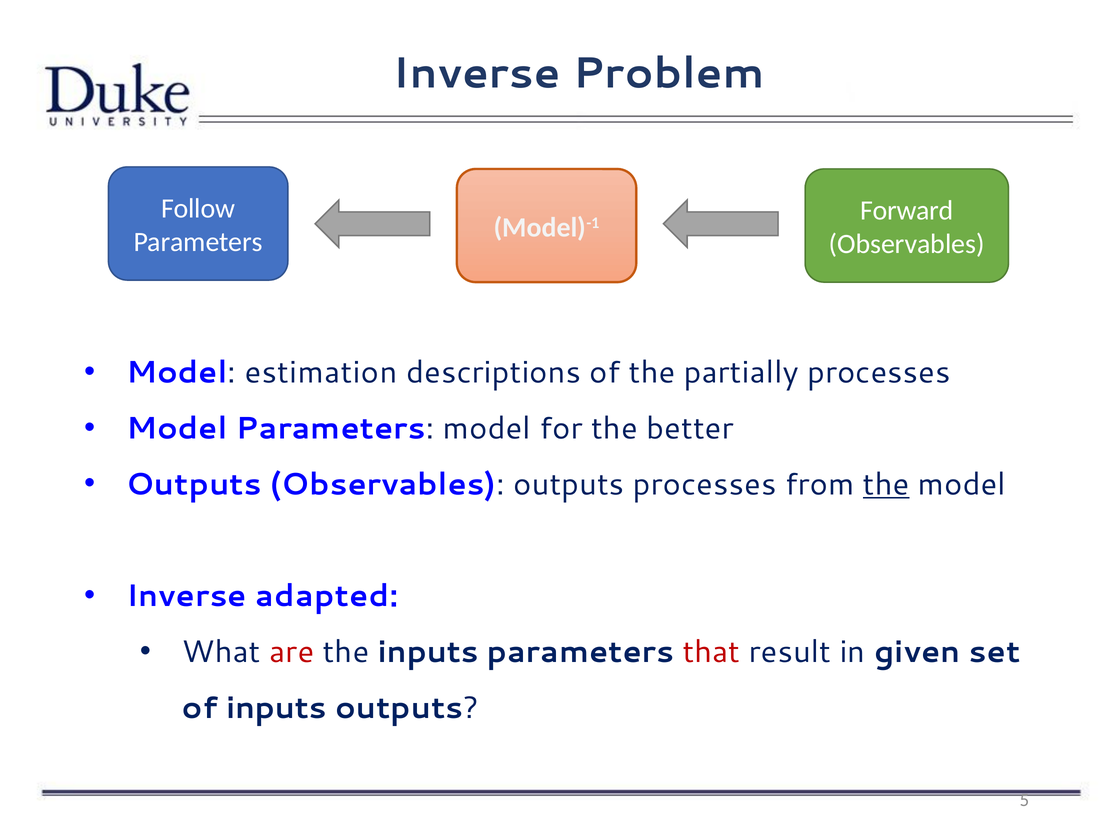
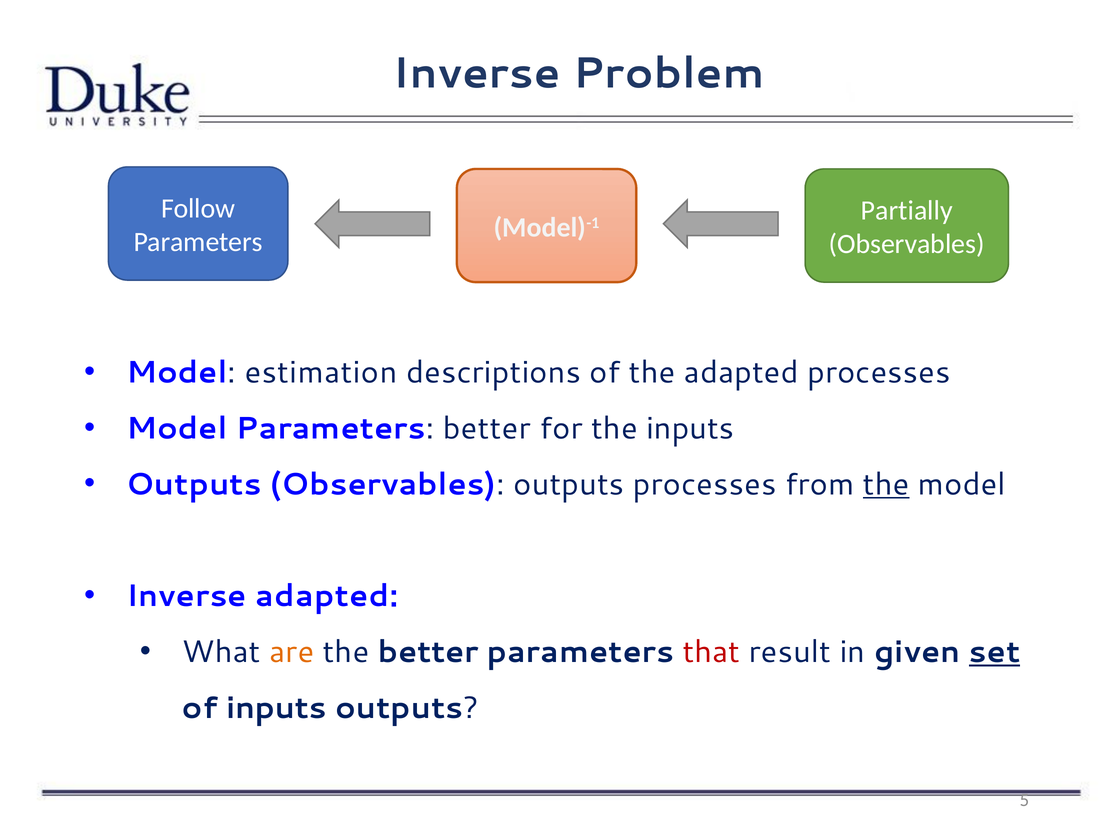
Forward: Forward -> Partially
the partially: partially -> adapted
Parameters model: model -> better
the better: better -> inputs
are colour: red -> orange
the inputs: inputs -> better
set underline: none -> present
